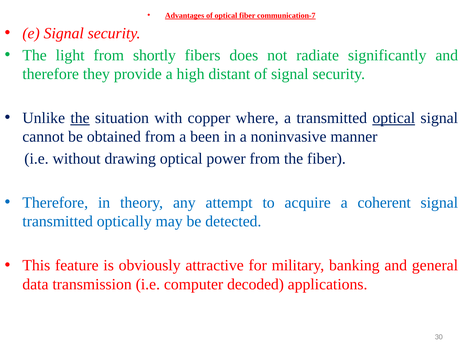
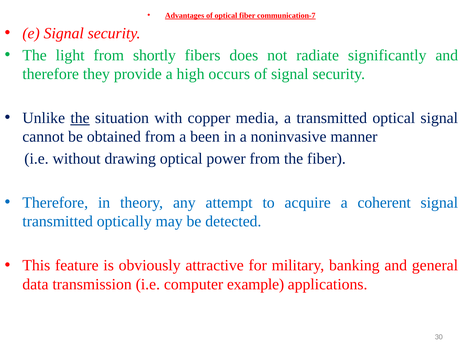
distant: distant -> occurs
where: where -> media
optical at (394, 118) underline: present -> none
decoded: decoded -> example
